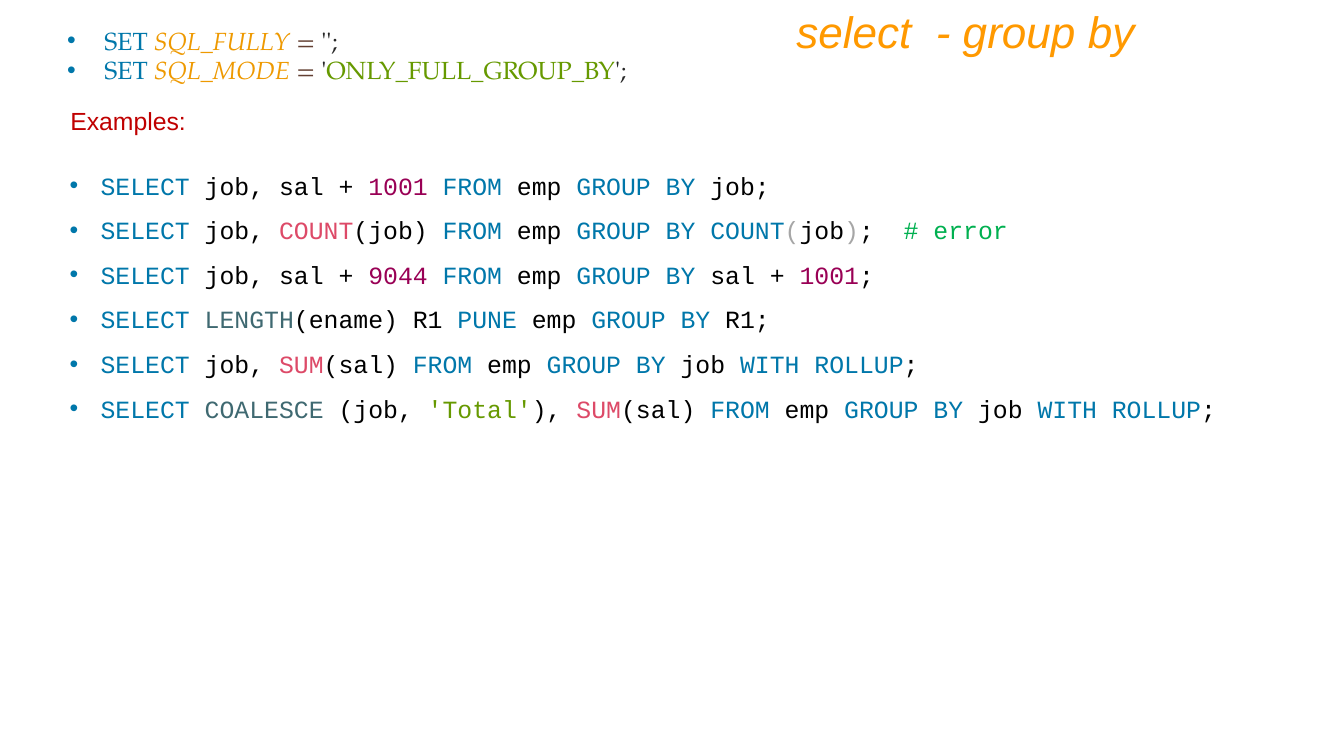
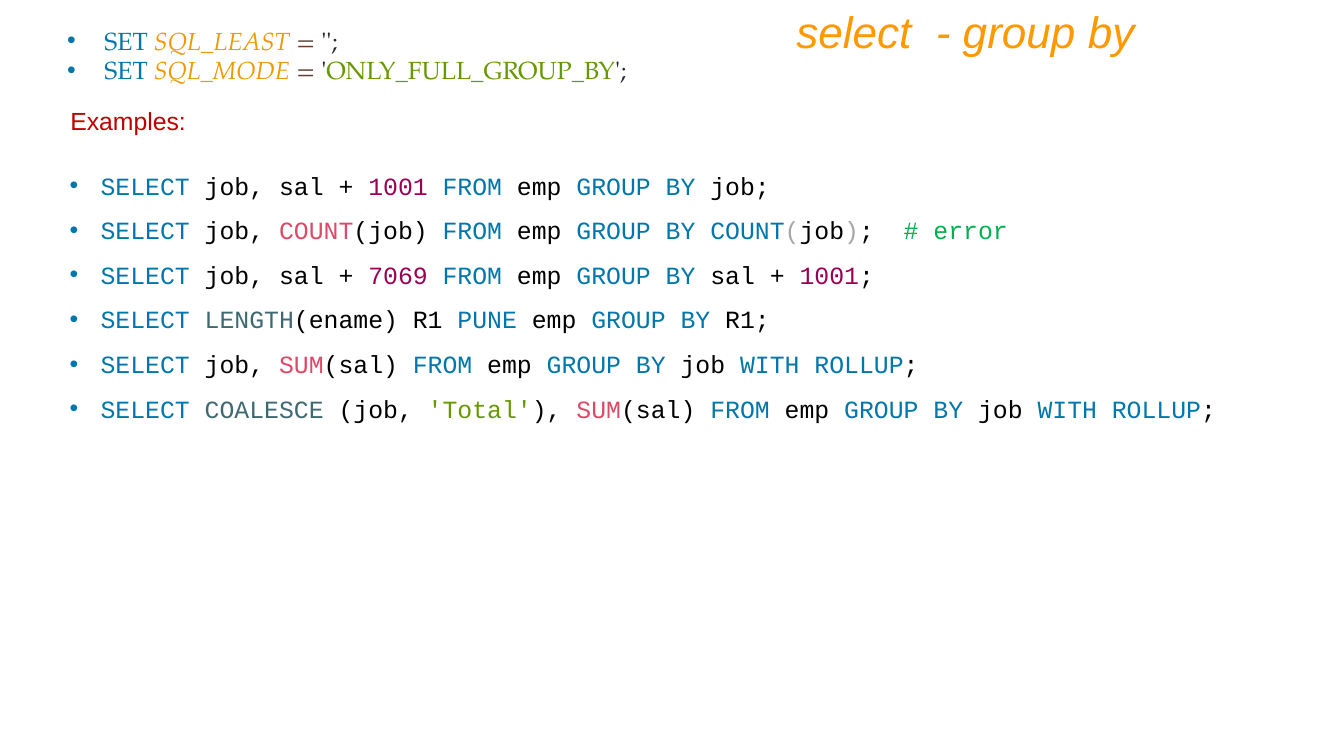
SQL_FULLY: SQL_FULLY -> SQL_LEAST
9044: 9044 -> 7069
